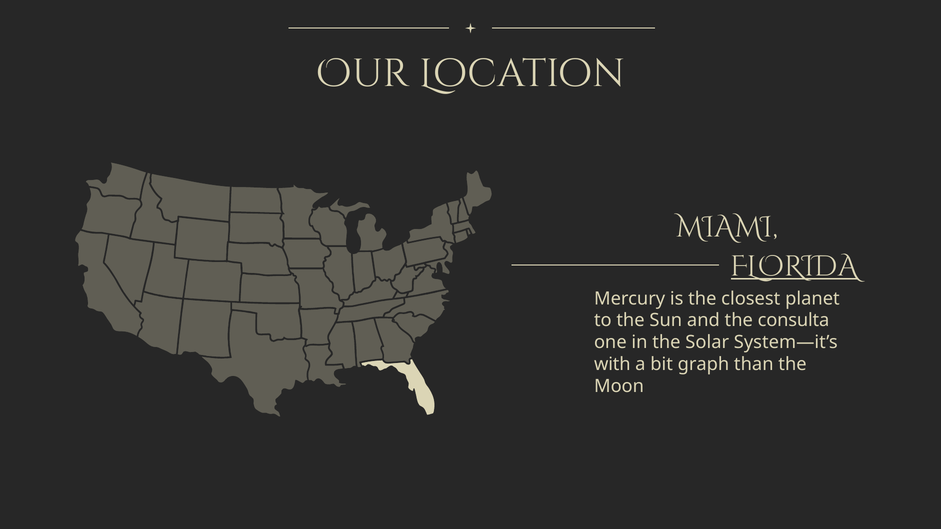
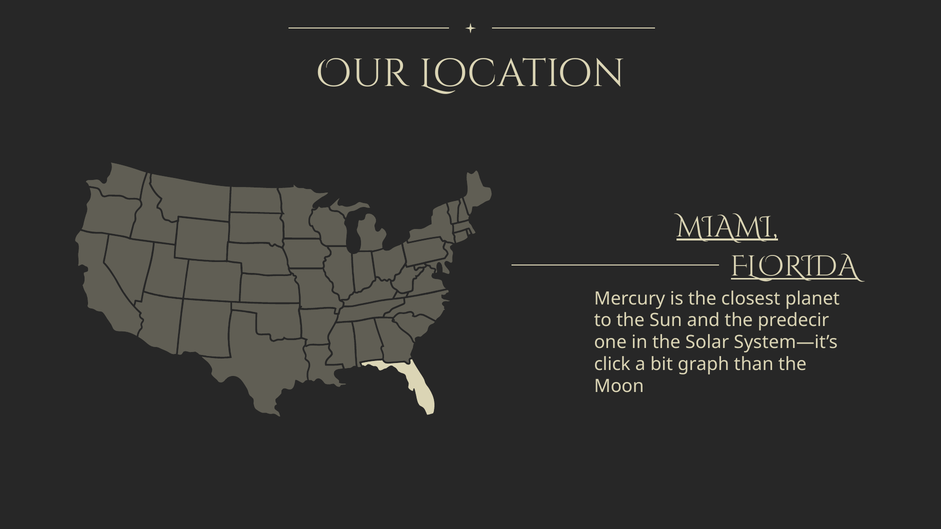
MIAMI underline: none -> present
consulta: consulta -> predecir
with: with -> click
